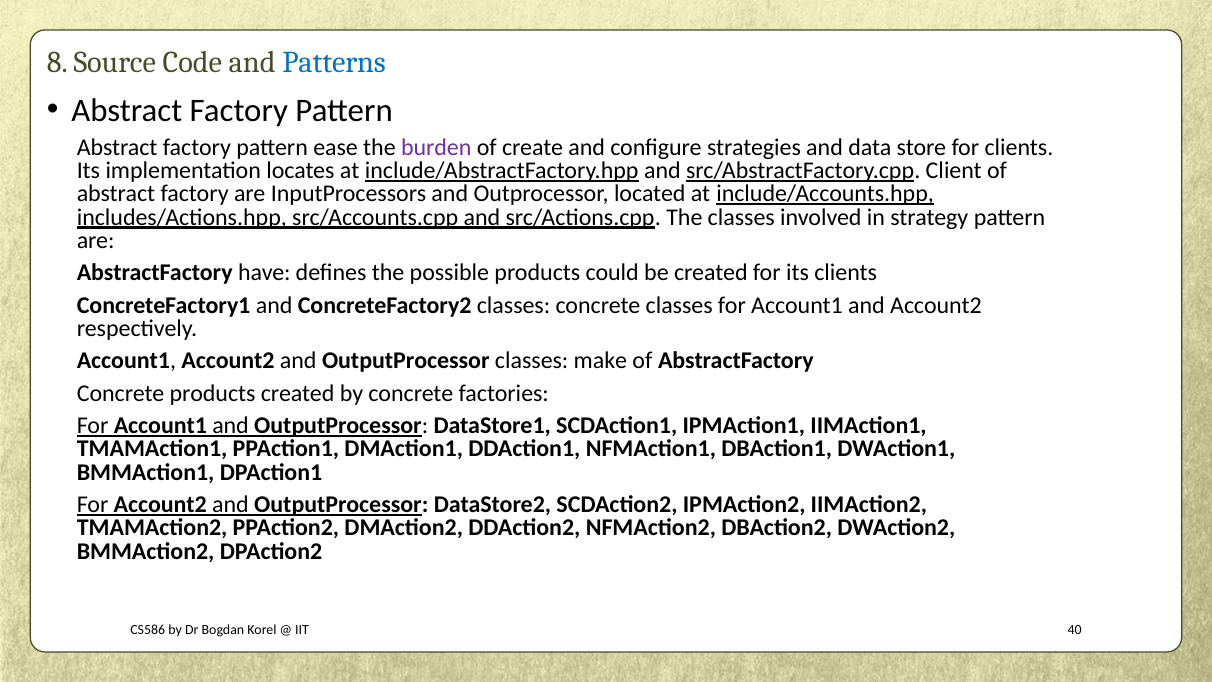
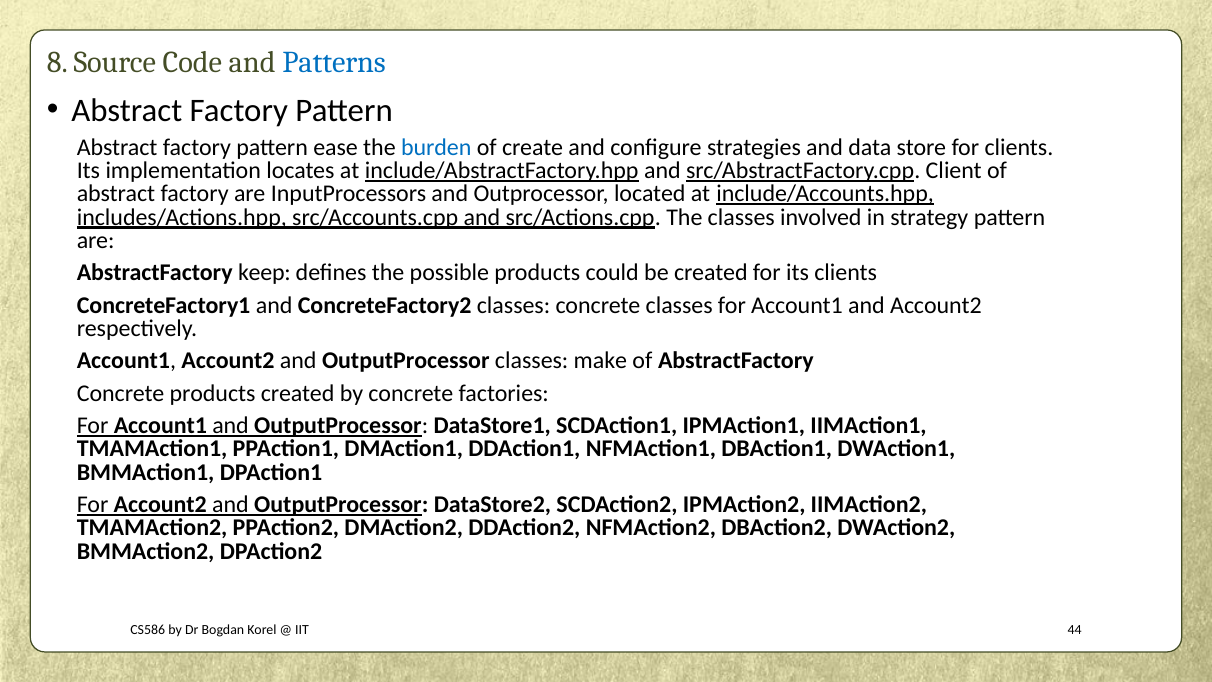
burden colour: purple -> blue
have: have -> keep
40: 40 -> 44
